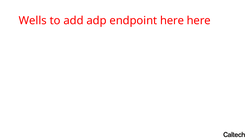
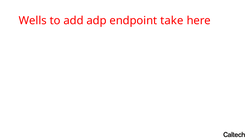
endpoint here: here -> take
